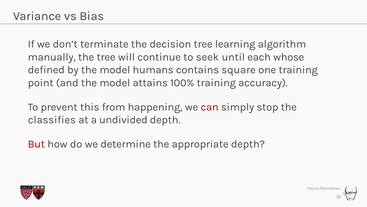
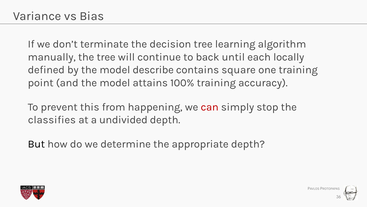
seek: seek -> back
whose: whose -> locally
humans: humans -> describe
But colour: red -> black
